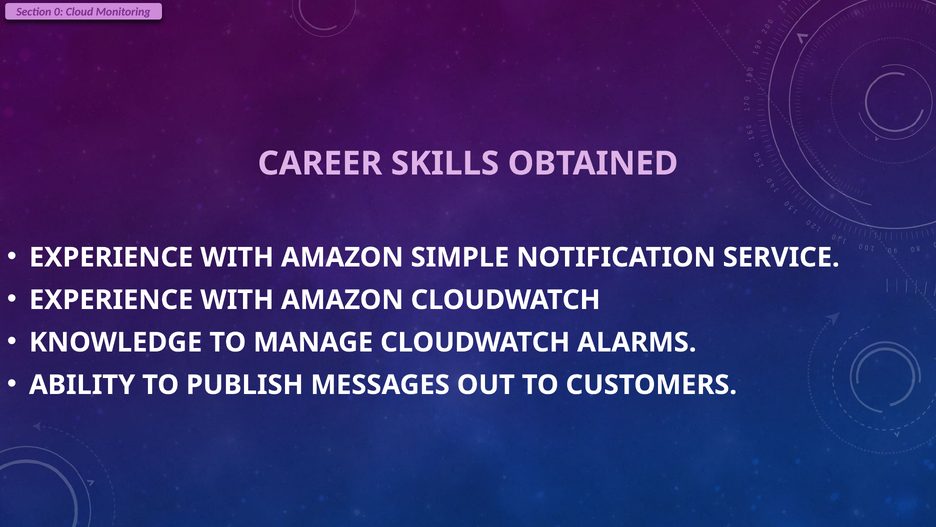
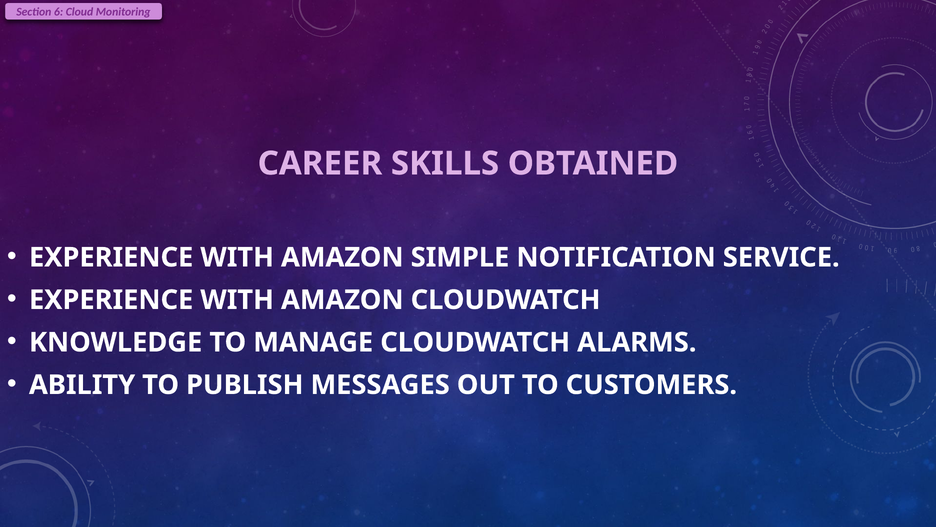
0: 0 -> 6
